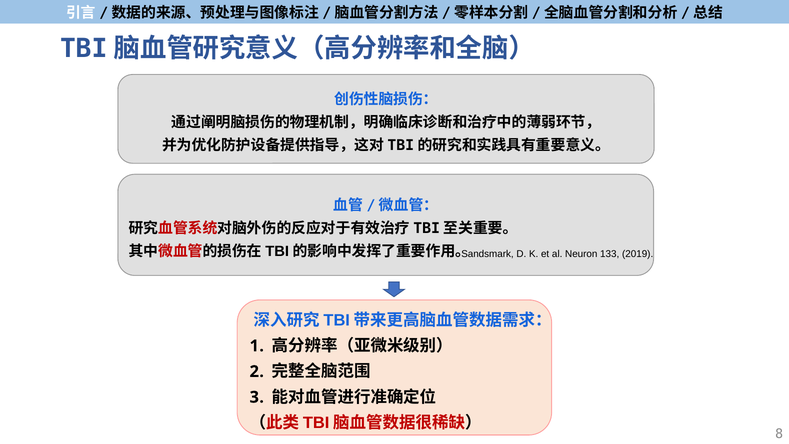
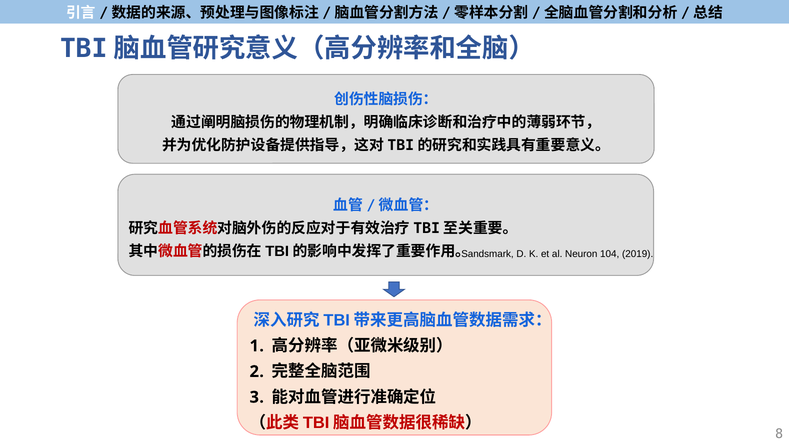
133: 133 -> 104
